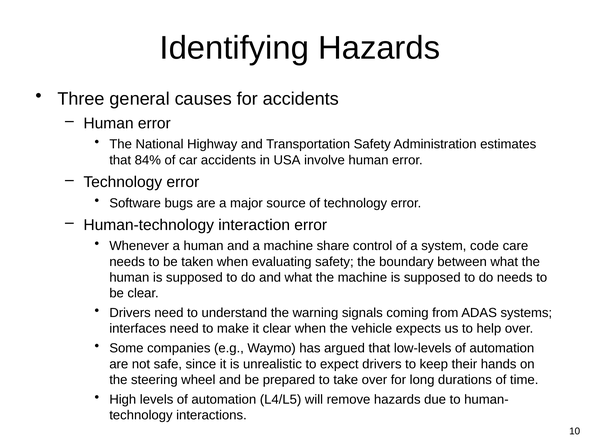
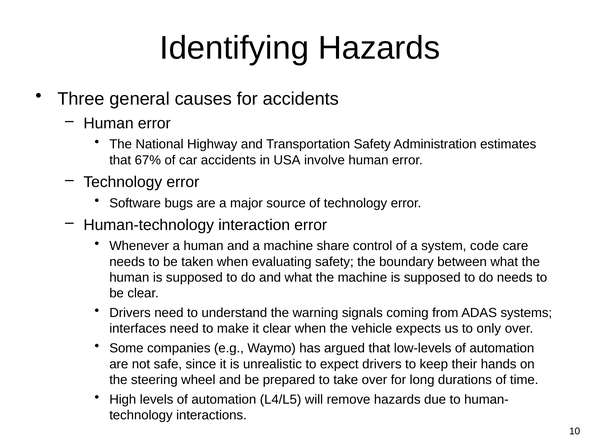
84%: 84% -> 67%
help: help -> only
